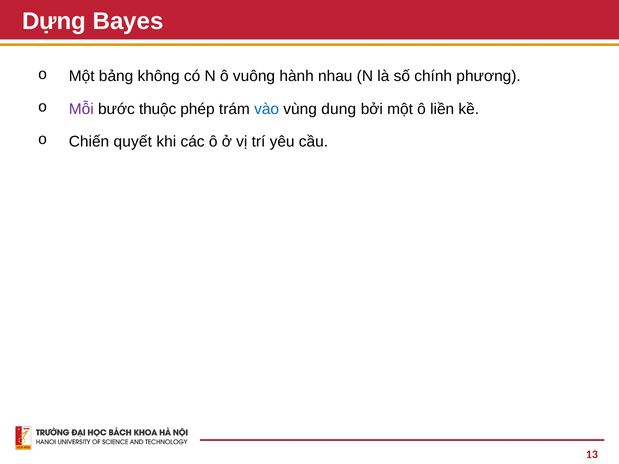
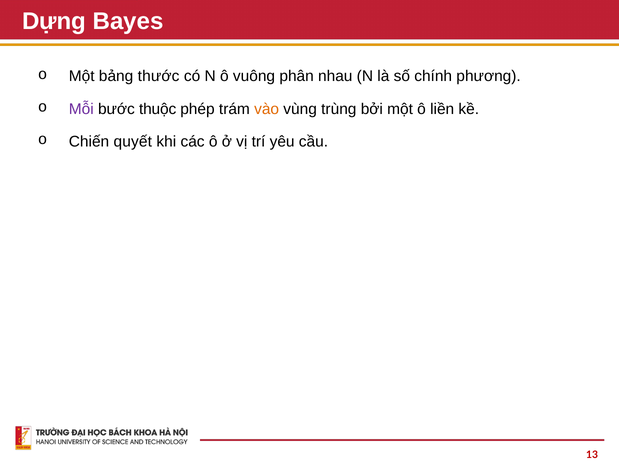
không: không -> thước
hành: hành -> phân
vào colour: blue -> orange
dung: dung -> trùng
